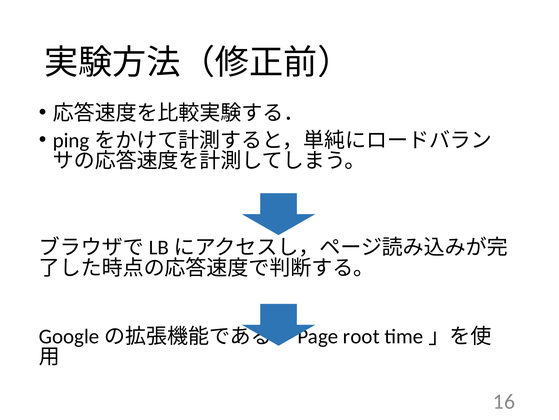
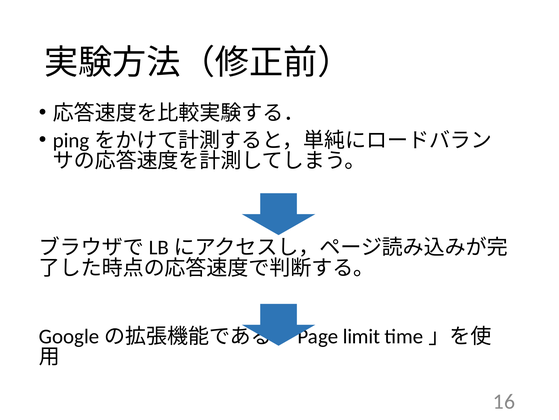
root: root -> limit
